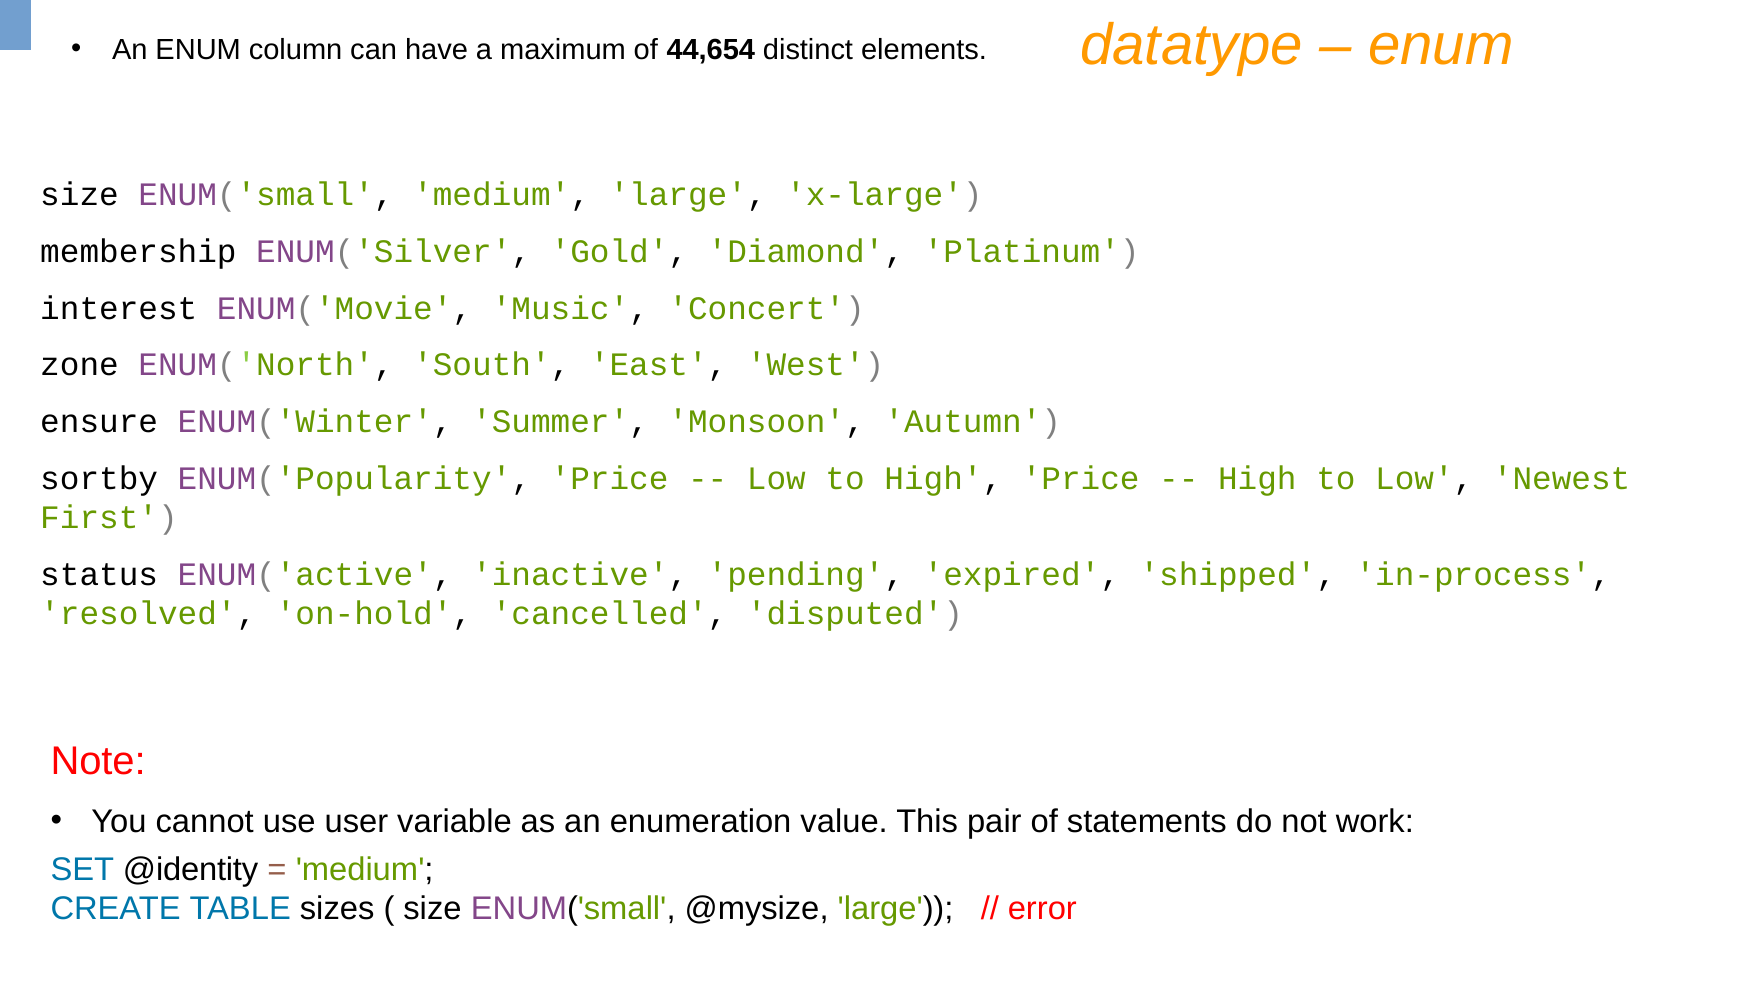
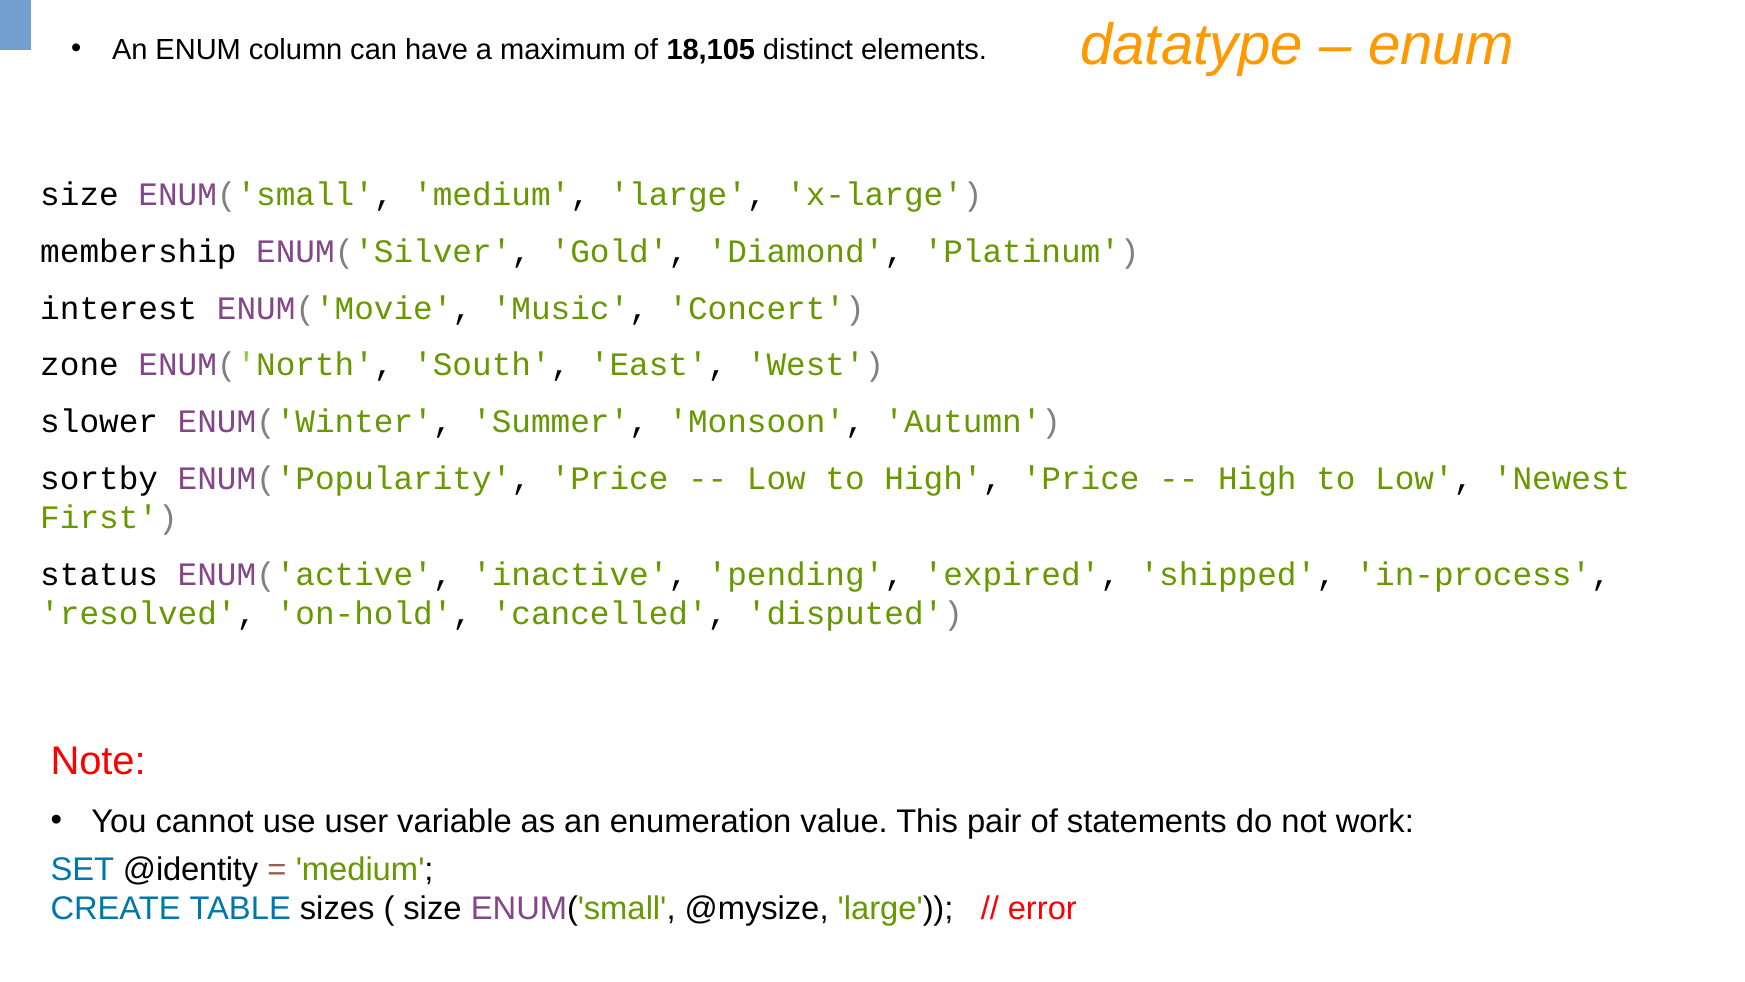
44,654: 44,654 -> 18,105
ensure: ensure -> slower
